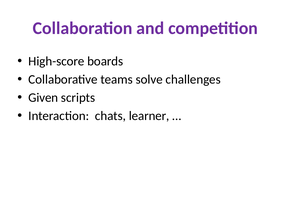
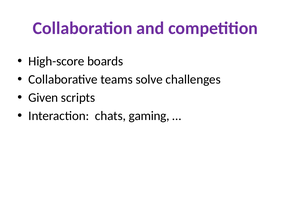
learner: learner -> gaming
